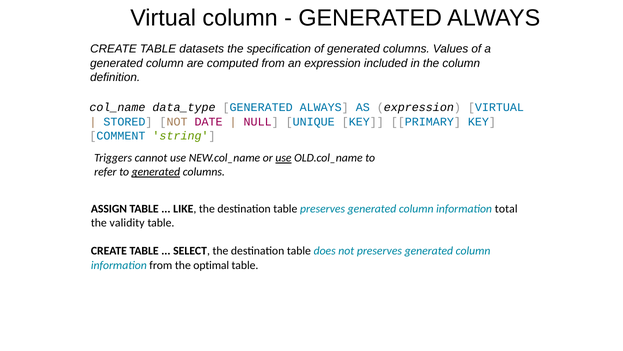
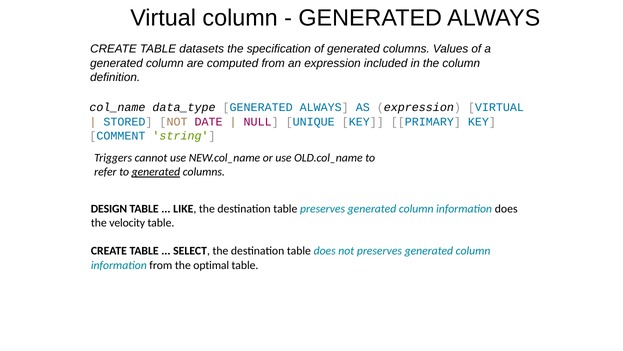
use at (283, 158) underline: present -> none
ASSIGN: ASSIGN -> DESIGN
information total: total -> does
validity: validity -> velocity
